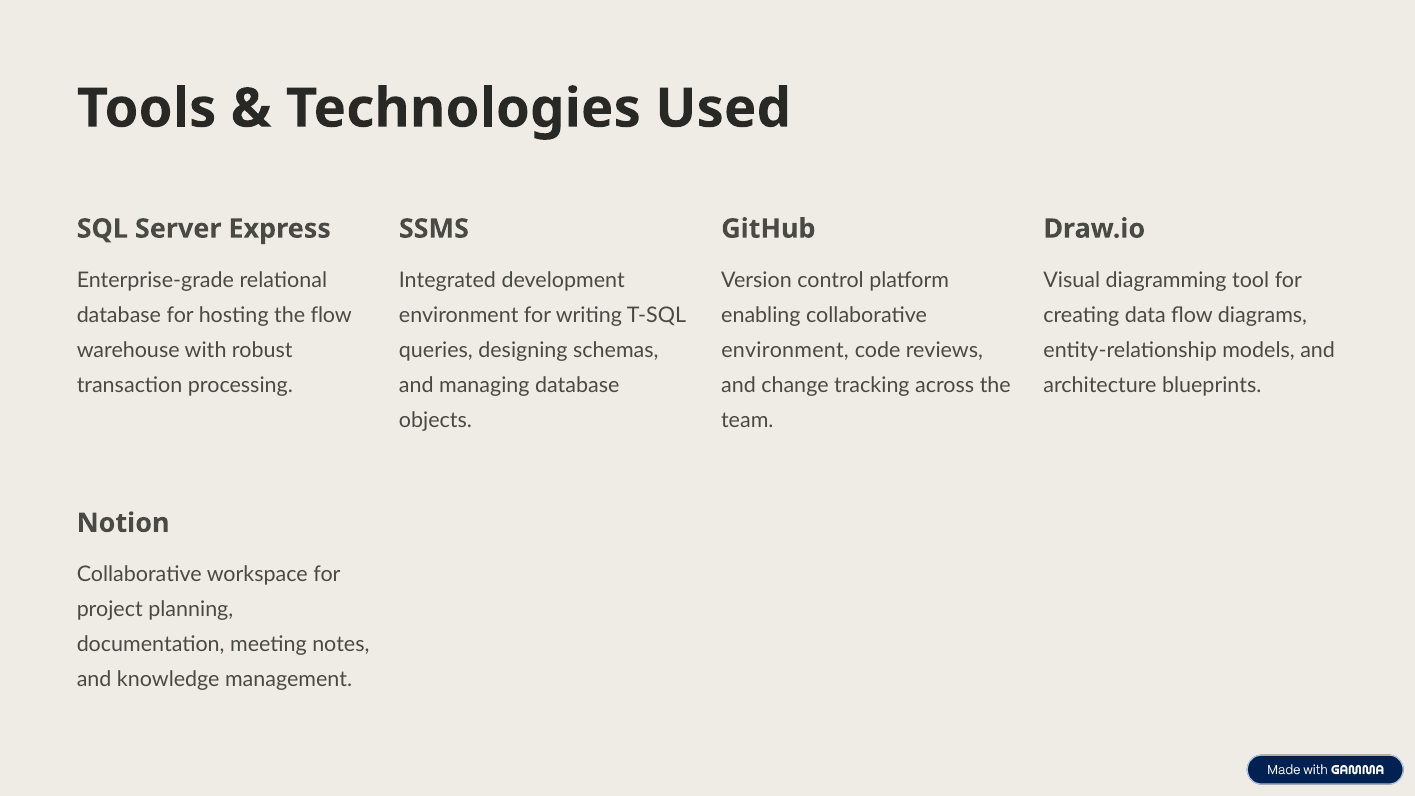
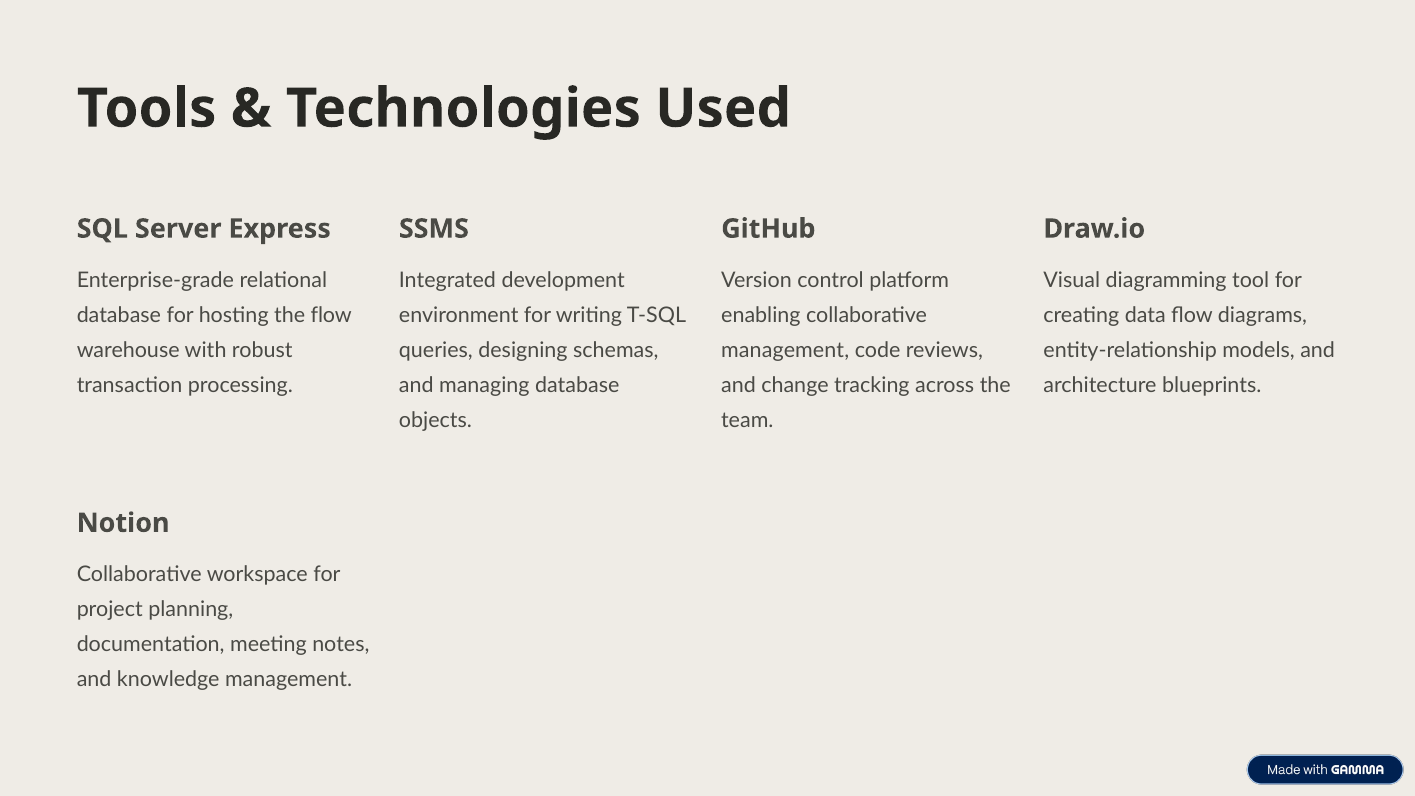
environment at (785, 350): environment -> management
